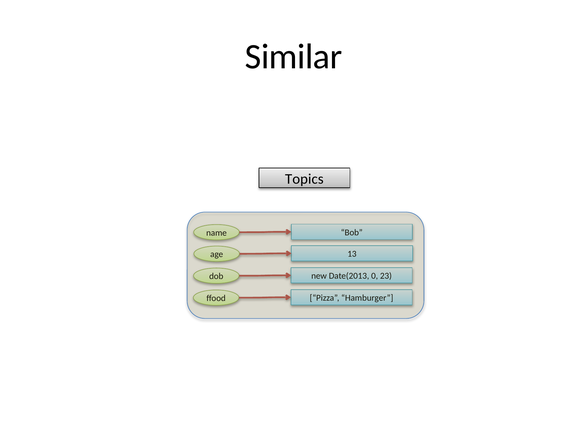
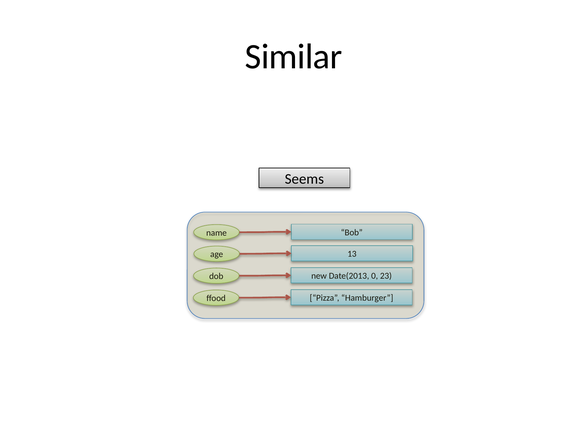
Topics: Topics -> Seems
